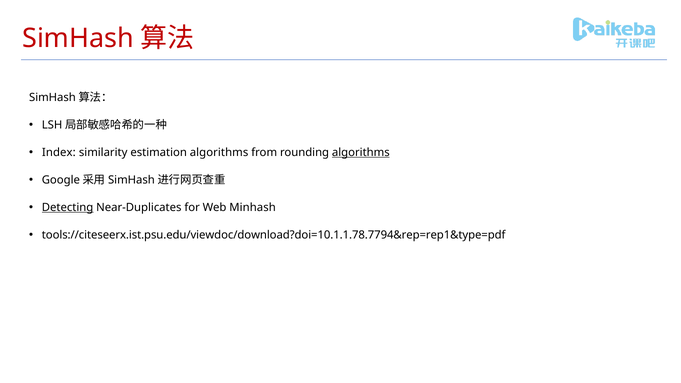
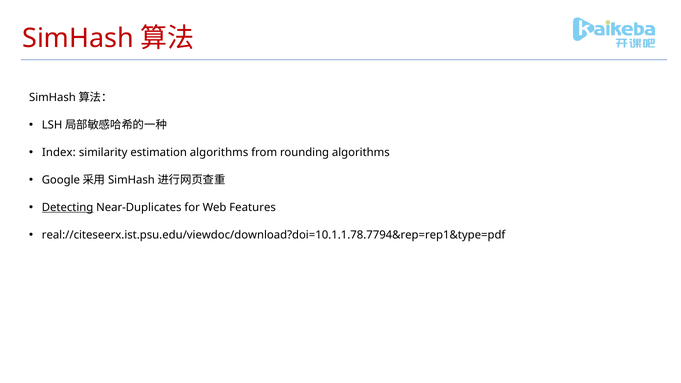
algorithms at (361, 152) underline: present -> none
Minhash: Minhash -> Features
tools://citeseerx.ist.psu.edu/viewdoc/download?doi=10.1.1.78.7794&rep=rep1&type=pdf: tools://citeseerx.ist.psu.edu/viewdoc/download?doi=10.1.1.78.7794&rep=rep1&type=pdf -> real://citeseerx.ist.psu.edu/viewdoc/download?doi=10.1.1.78.7794&rep=rep1&type=pdf
